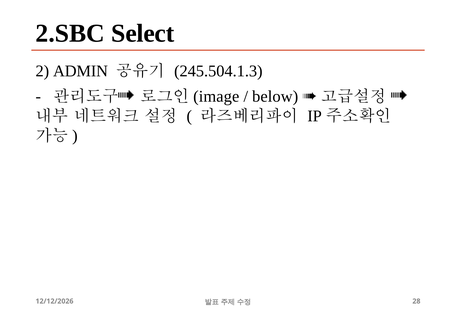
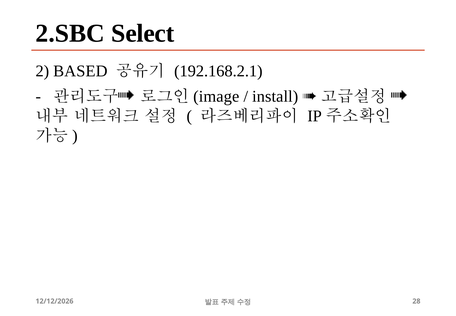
ADMIN: ADMIN -> BASED
245.504.1.3: 245.504.1.3 -> 192.168.2.1
below: below -> install
